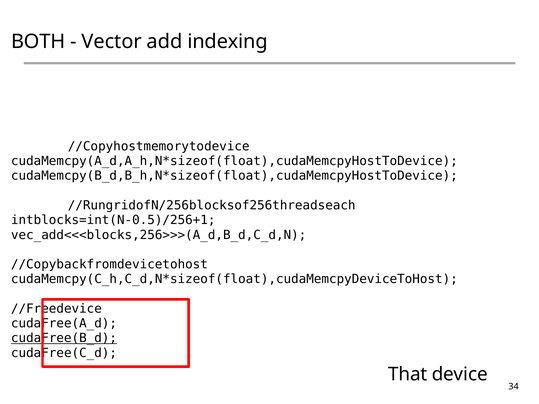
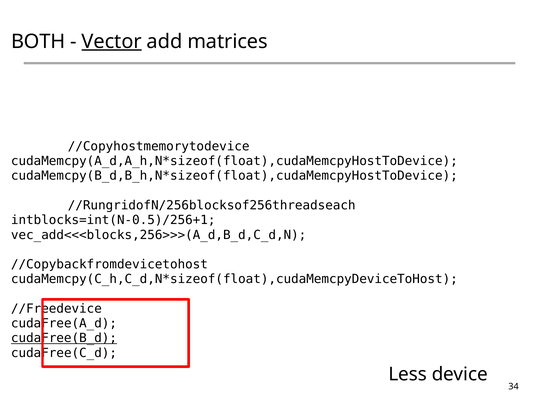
Vector underline: none -> present
indexing: indexing -> matrices
That: That -> Less
